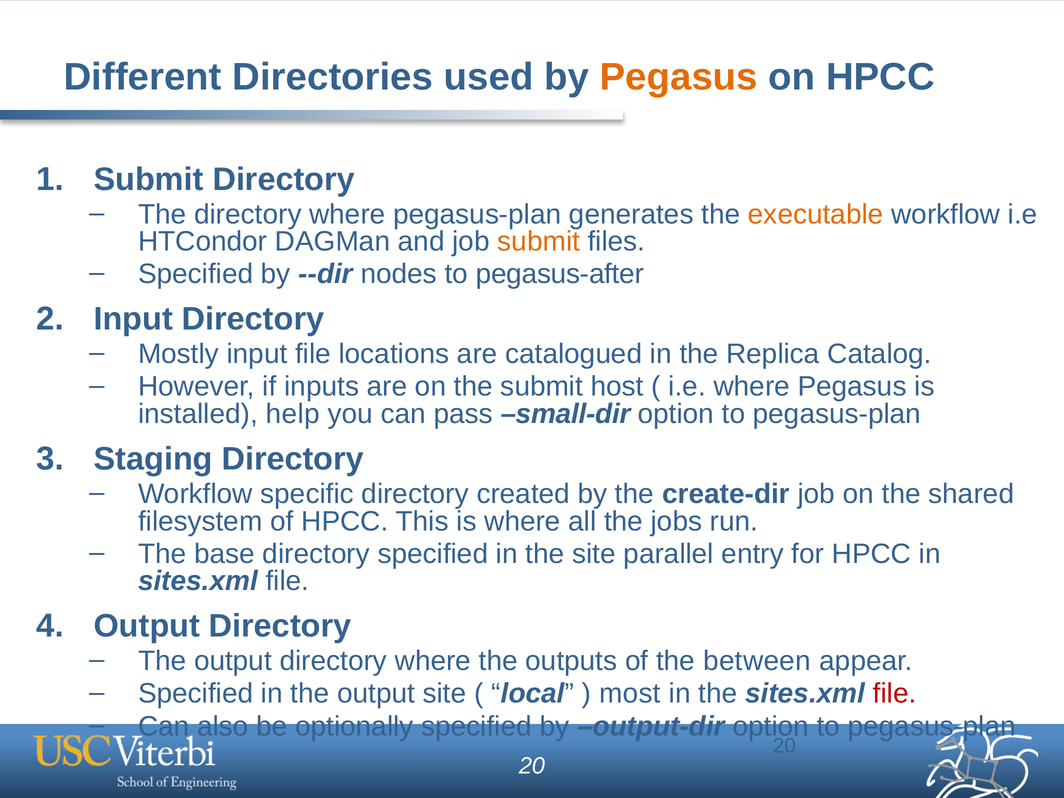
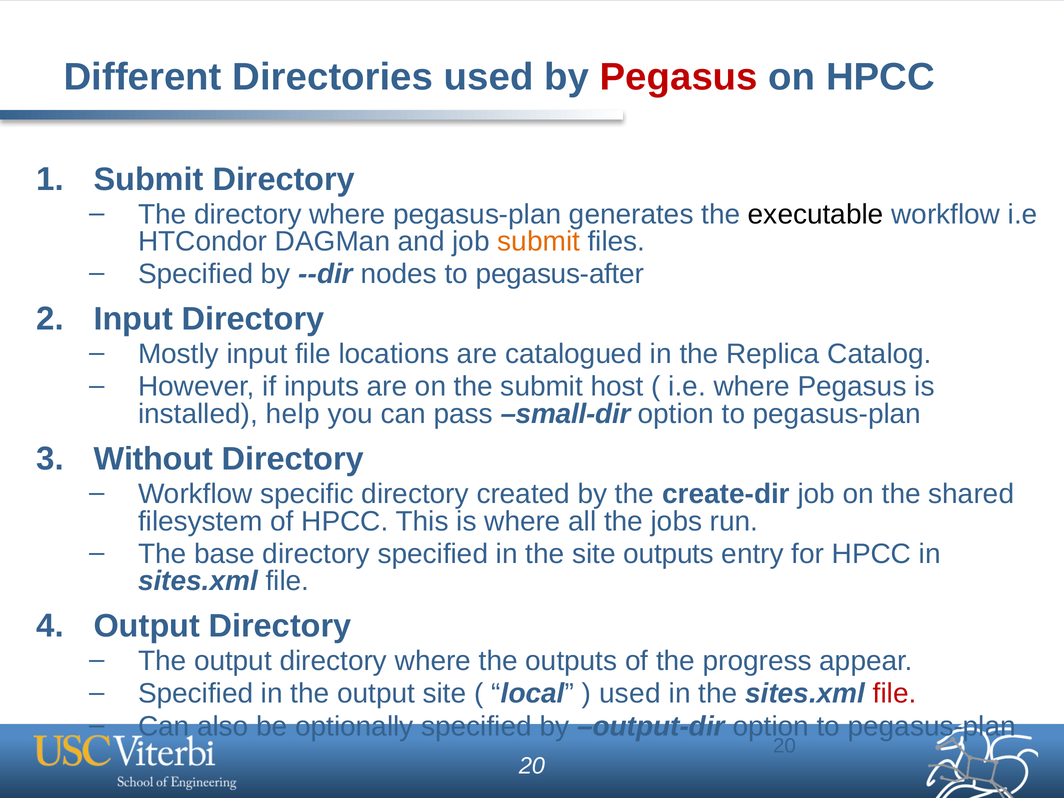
Pegasus at (679, 77) colour: orange -> red
executable colour: orange -> black
Staging: Staging -> Without
site parallel: parallel -> outputs
between: between -> progress
most at (630, 694): most -> used
